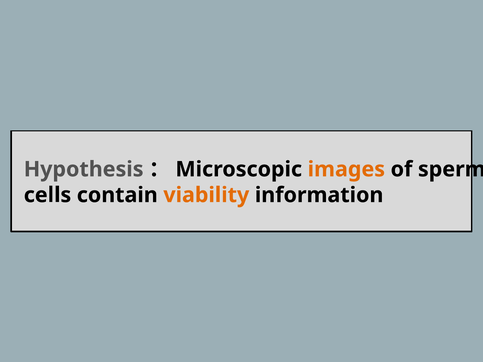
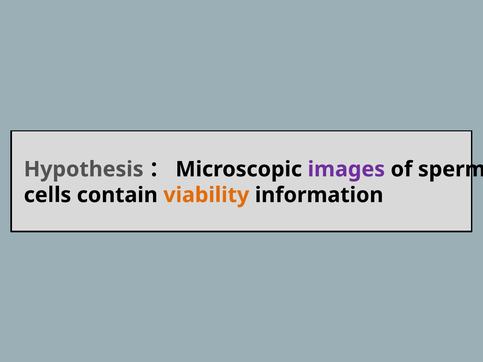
images colour: orange -> purple
